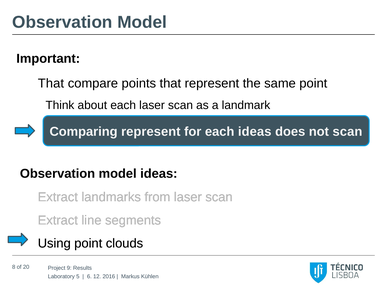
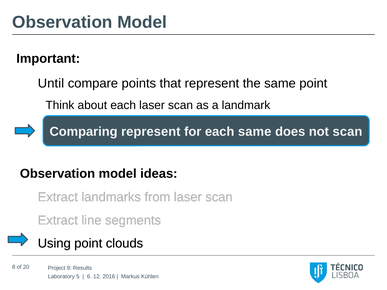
That at (51, 83): That -> Until
each ideas: ideas -> same
